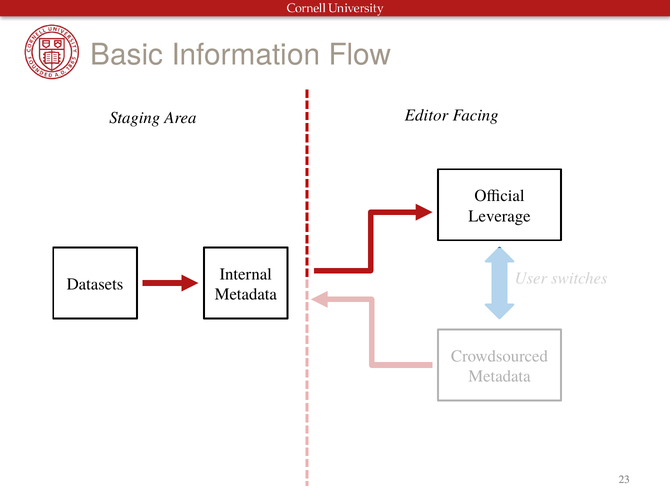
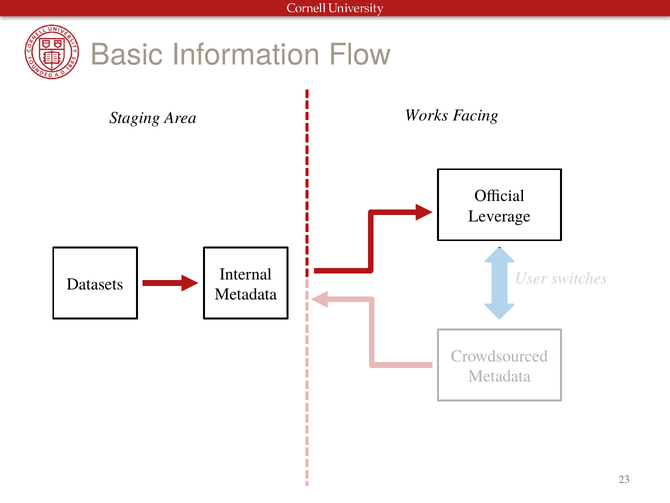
Editor: Editor -> Works
